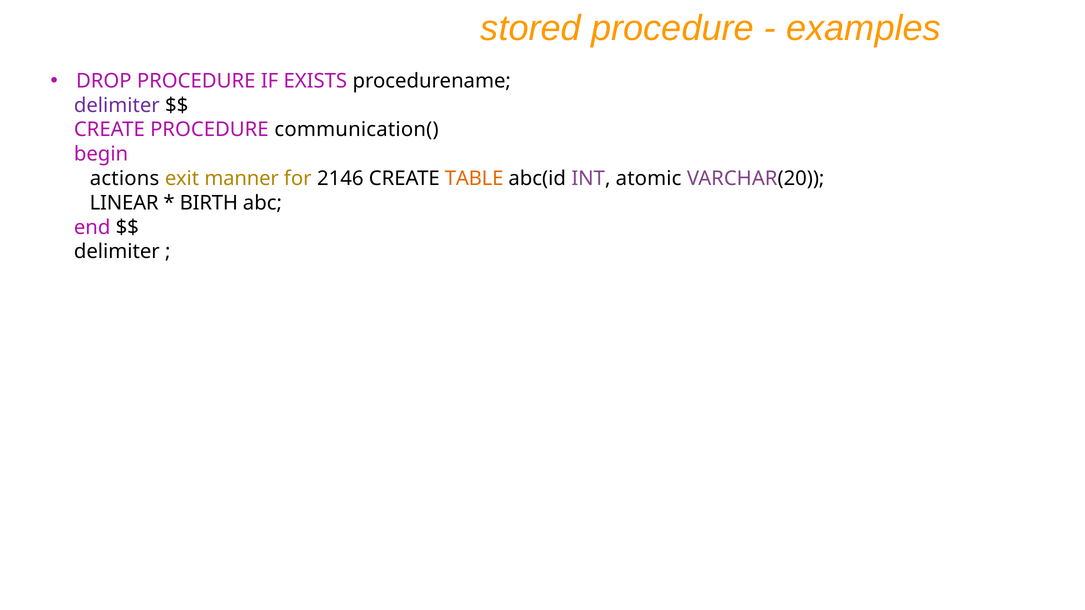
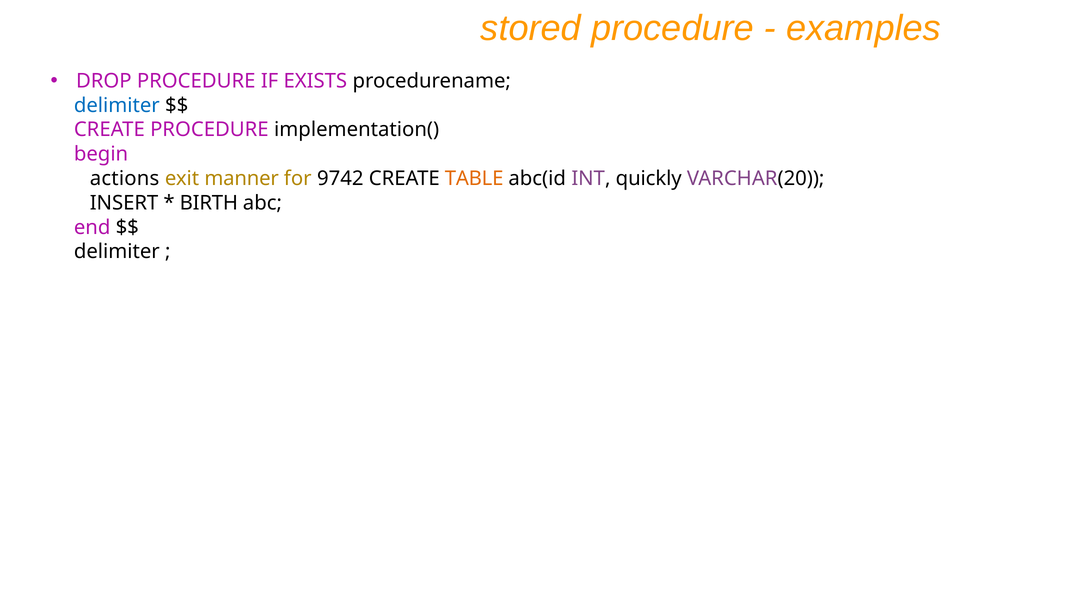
delimiter at (117, 105) colour: purple -> blue
communication(: communication( -> implementation(
2146: 2146 -> 9742
atomic: atomic -> quickly
LINEAR: LINEAR -> INSERT
